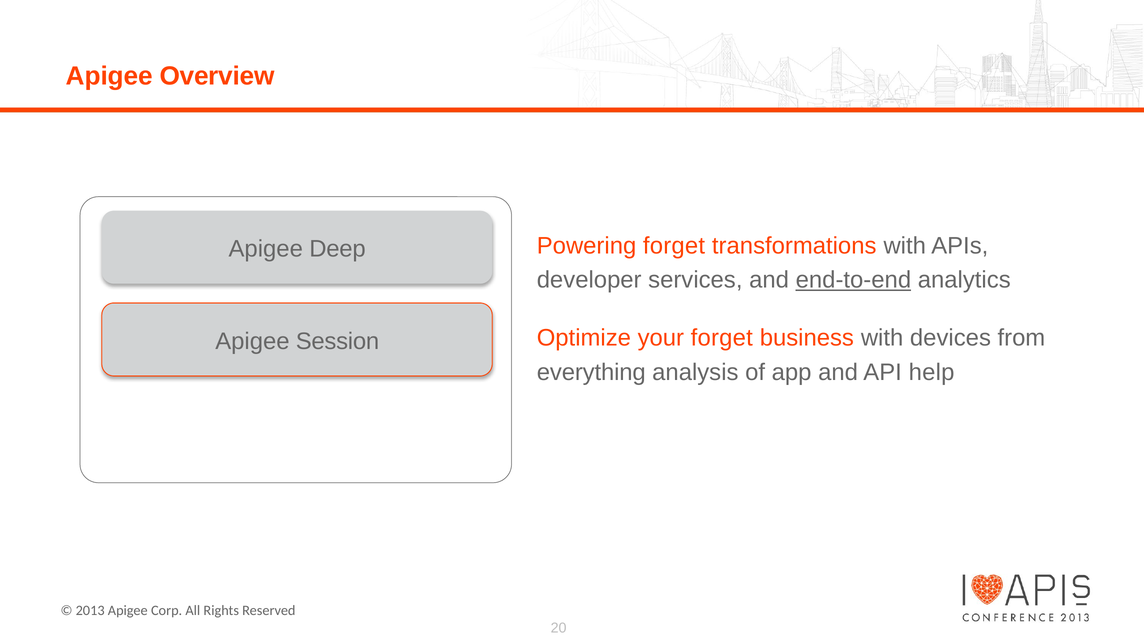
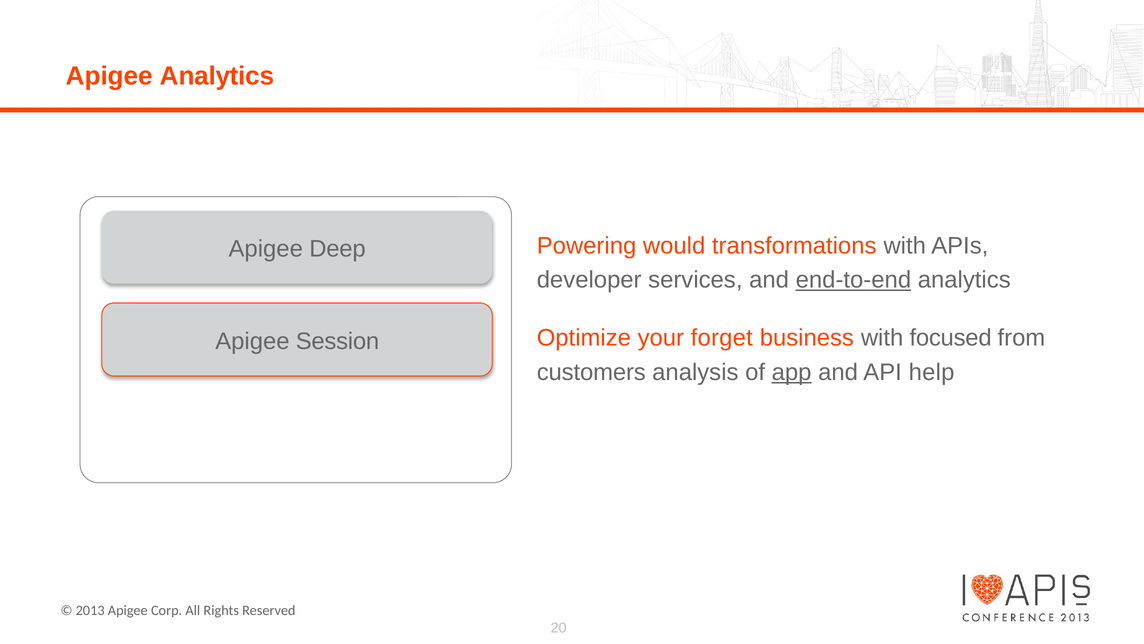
Apigee Overview: Overview -> Analytics
Powering forget: forget -> would
devices: devices -> focused
everything: everything -> customers
app underline: none -> present
